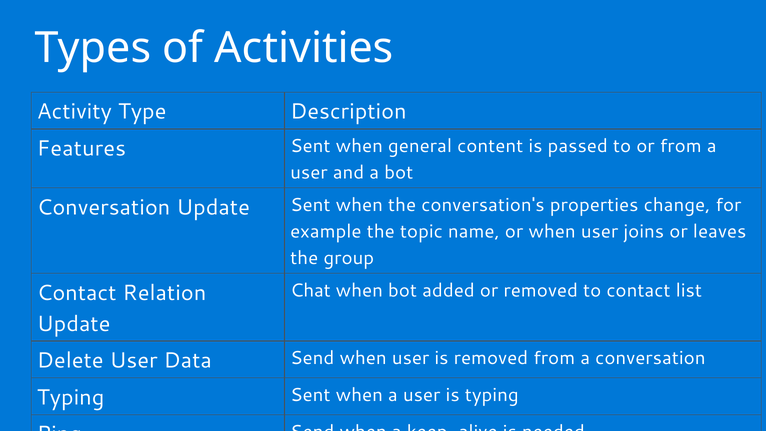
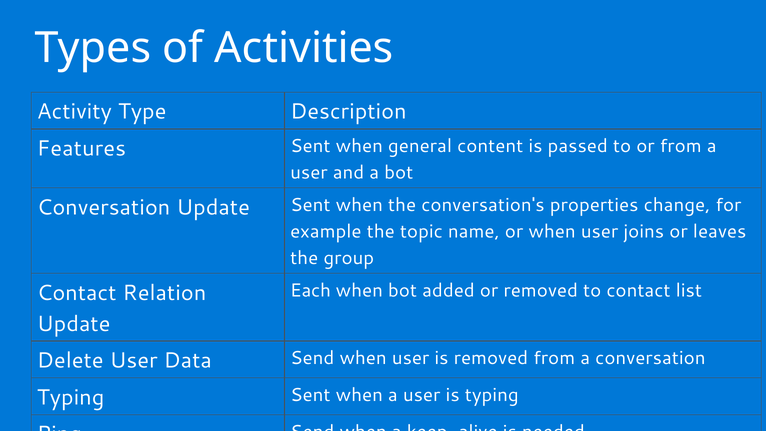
Chat: Chat -> Each
